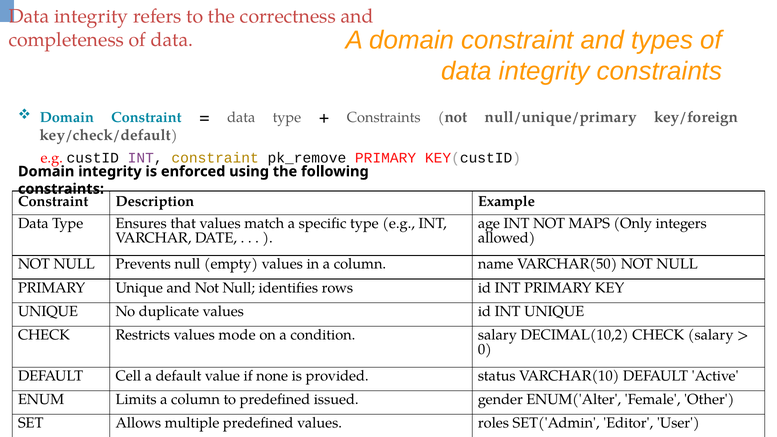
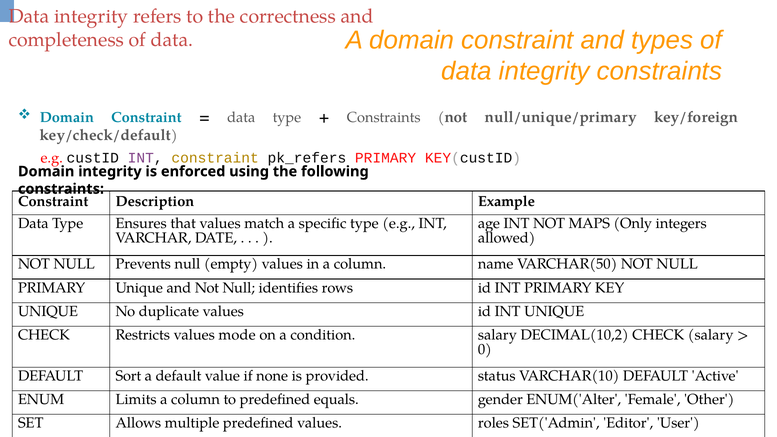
pk_remove: pk_remove -> pk_refers
Cell: Cell -> Sort
issued: issued -> equals
